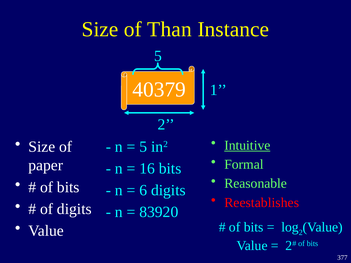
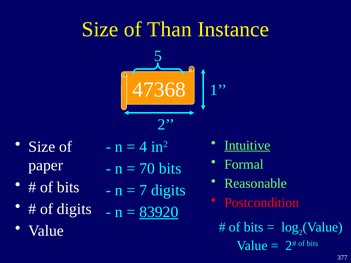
40379: 40379 -> 47368
5 at (143, 147): 5 -> 4
16: 16 -> 70
6: 6 -> 7
Reestablishes: Reestablishes -> Postcondition
83920 underline: none -> present
